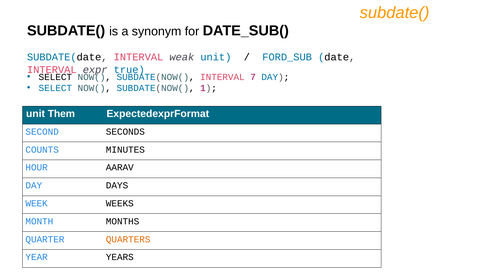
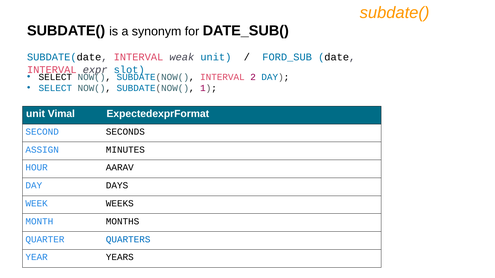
true: true -> slot
7: 7 -> 2
Them: Them -> Vimal
COUNTS: COUNTS -> ASSIGN
QUARTERS colour: orange -> blue
